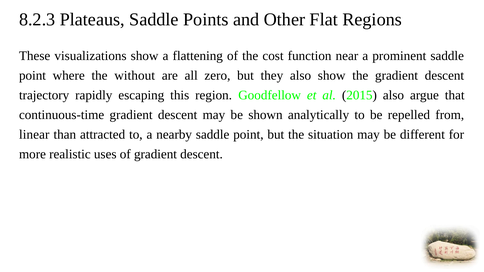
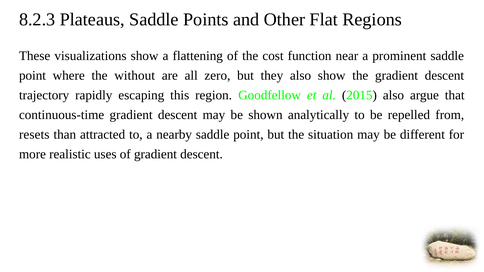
linear: linear -> resets
